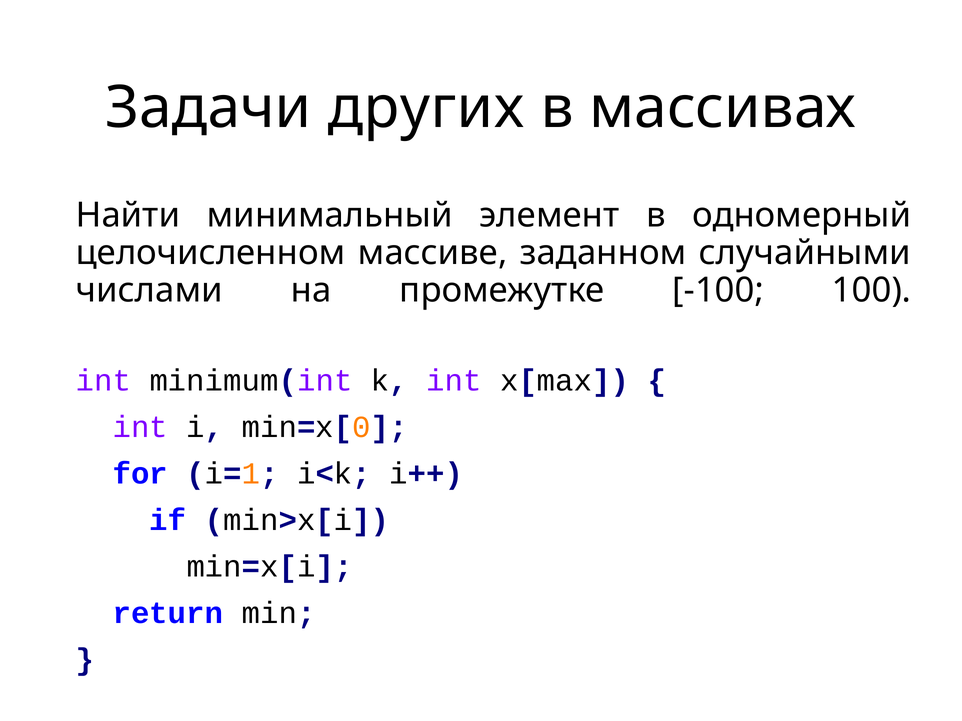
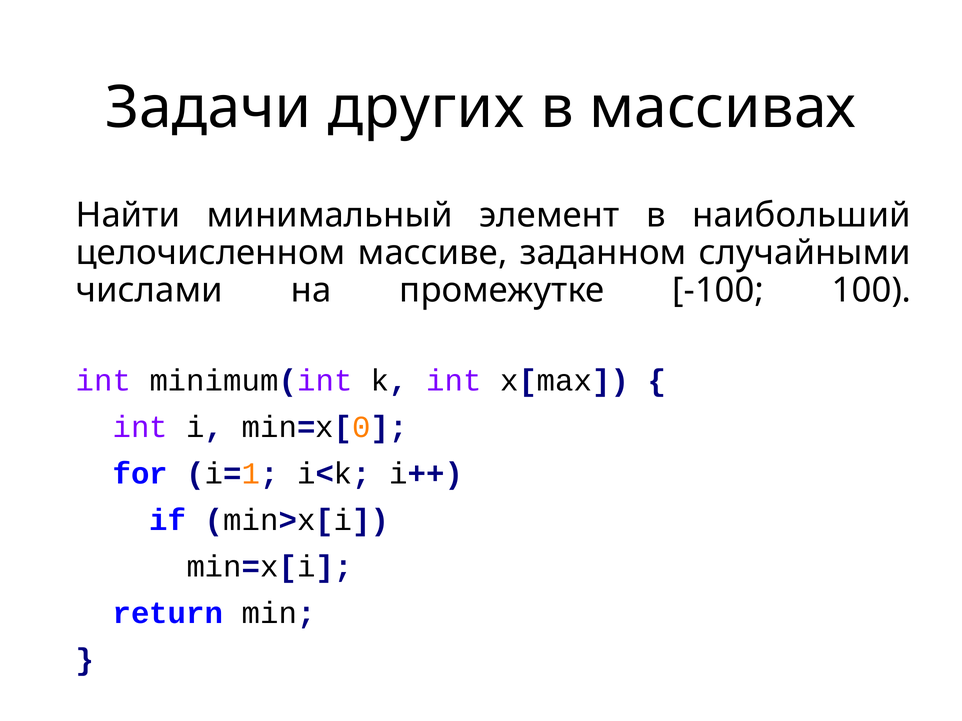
одномерный: одномерный -> наибольший
